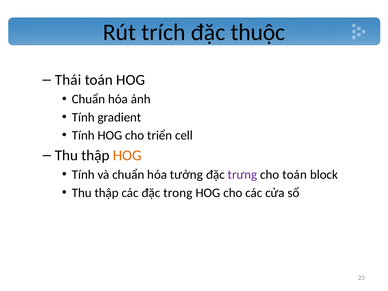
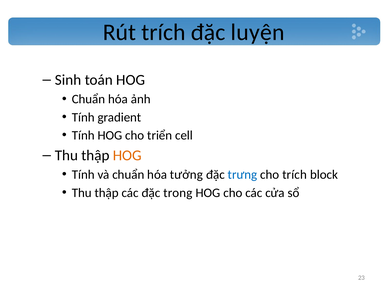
thuộc: thuộc -> luyện
Thái: Thái -> Sinh
trưng colour: purple -> blue
cho toán: toán -> trích
